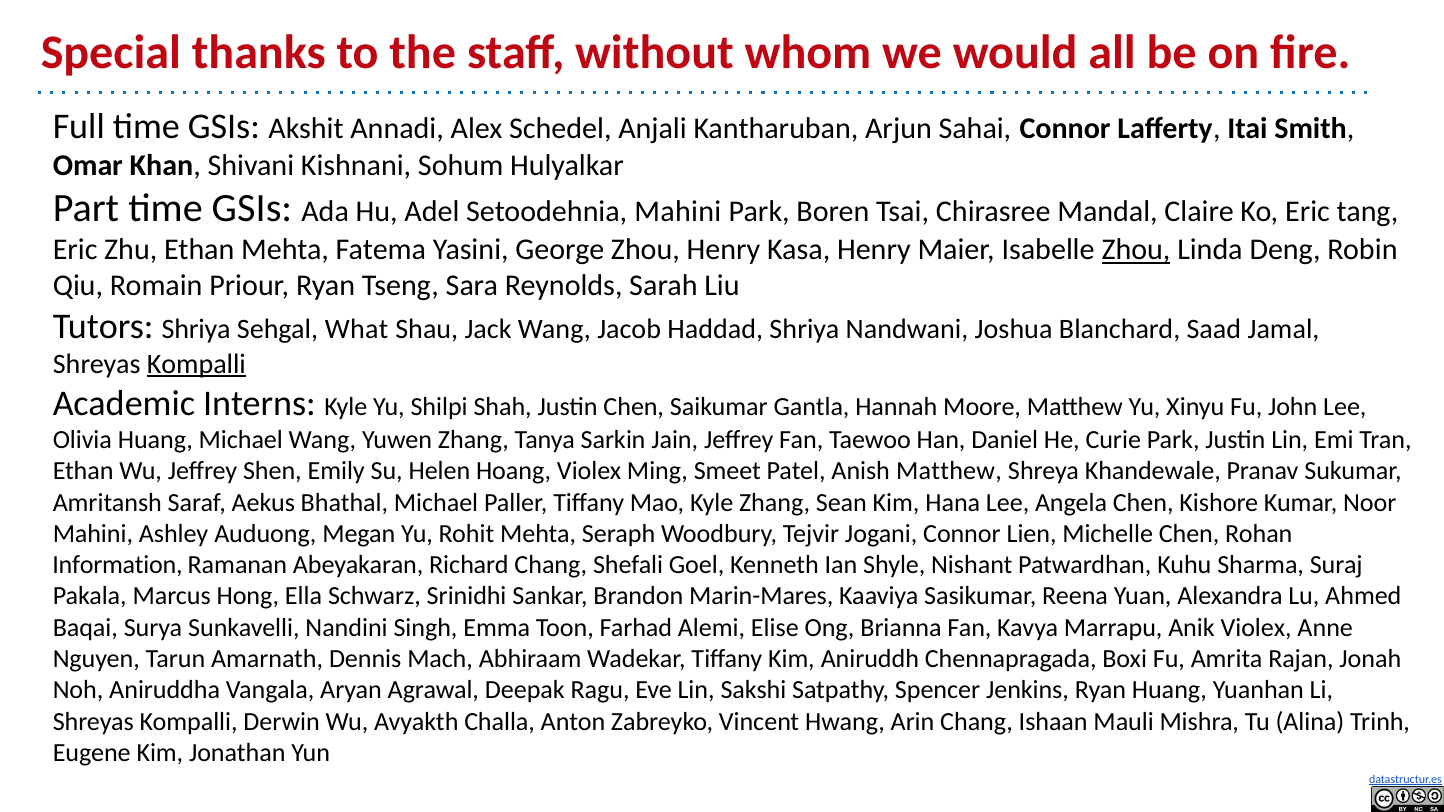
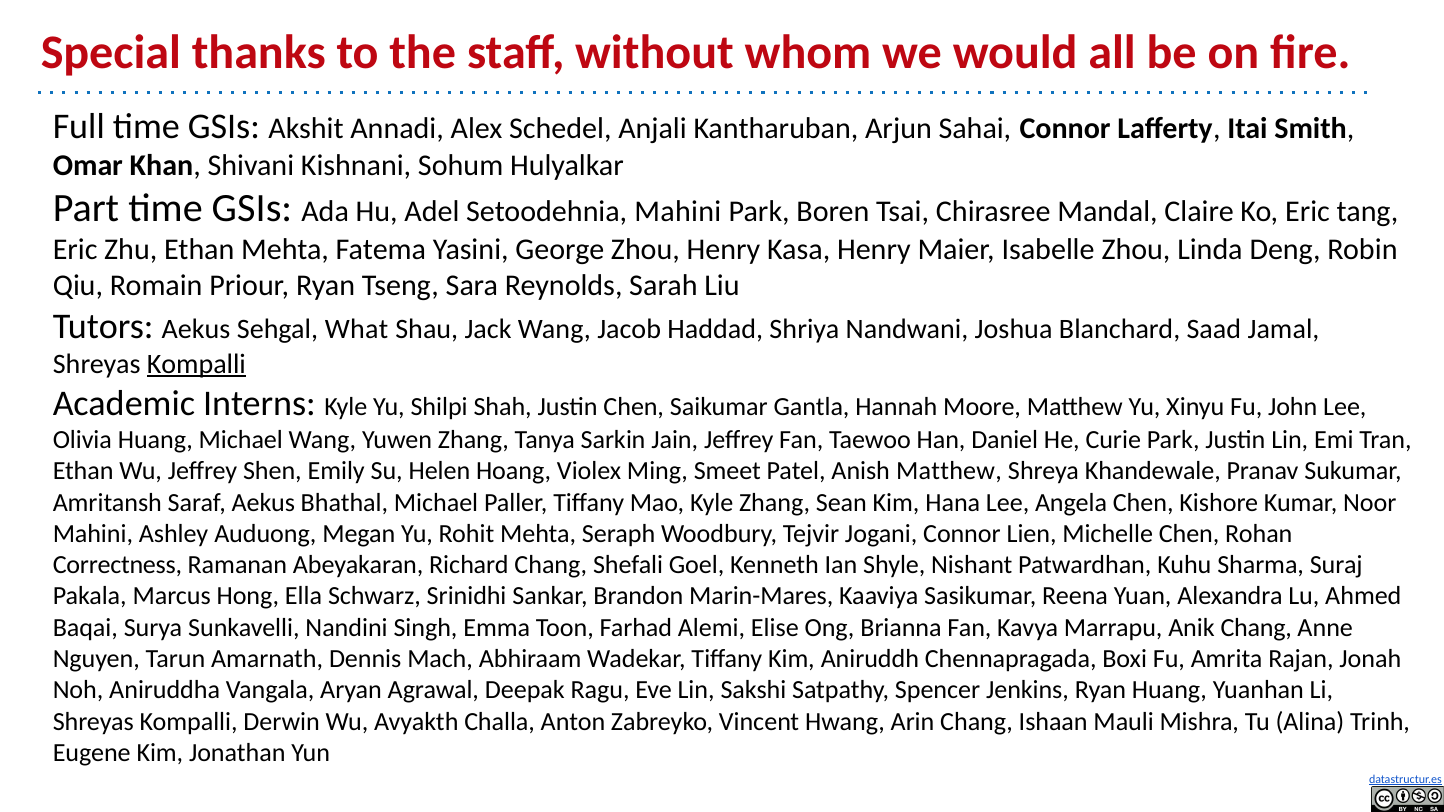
Zhou at (1136, 250) underline: present -> none
Tutors Shriya: Shriya -> Aekus
Information: Information -> Correctness
Anik Violex: Violex -> Chang
